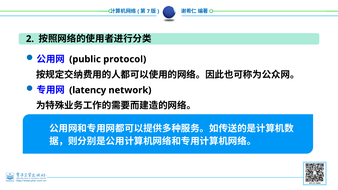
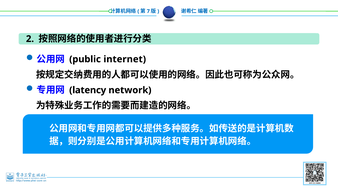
protocol: protocol -> internet
